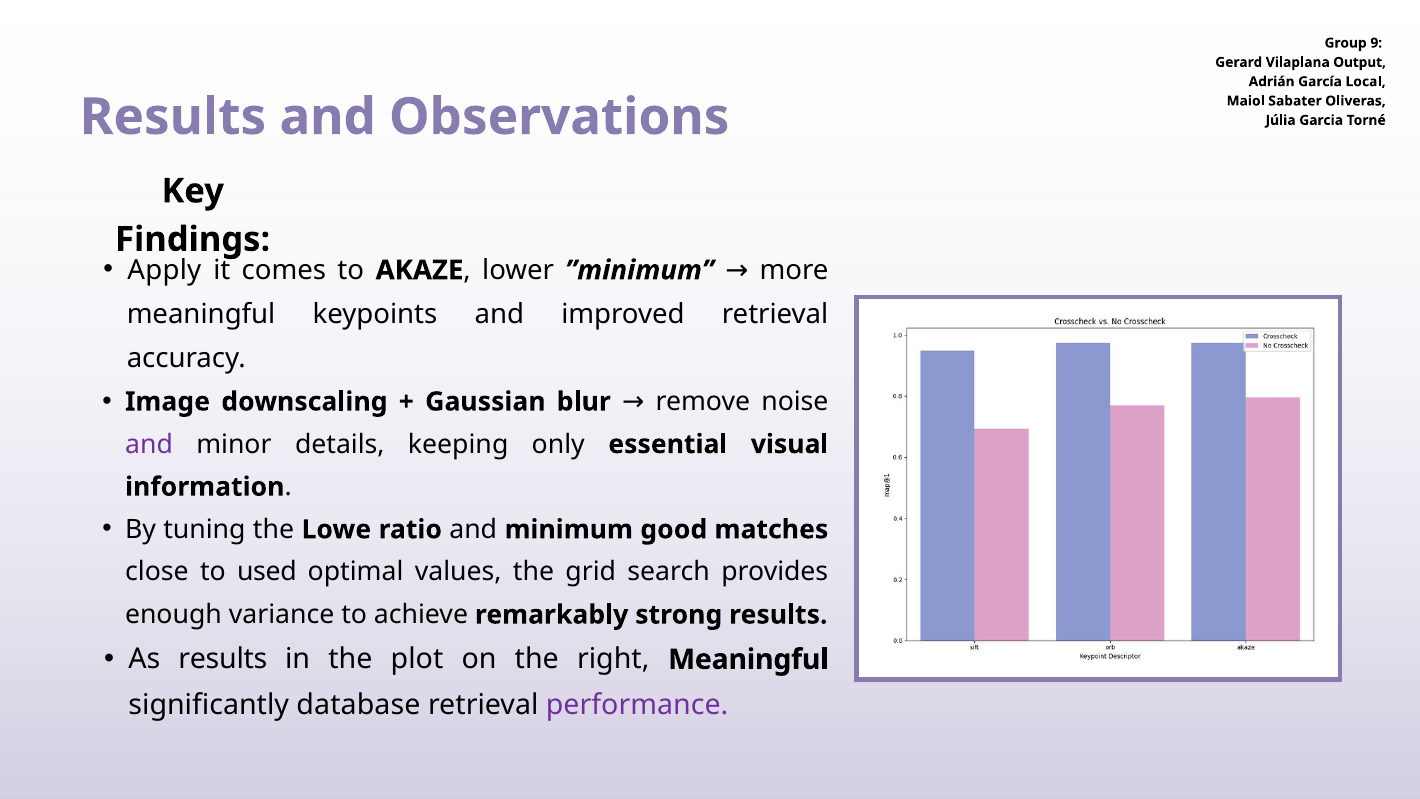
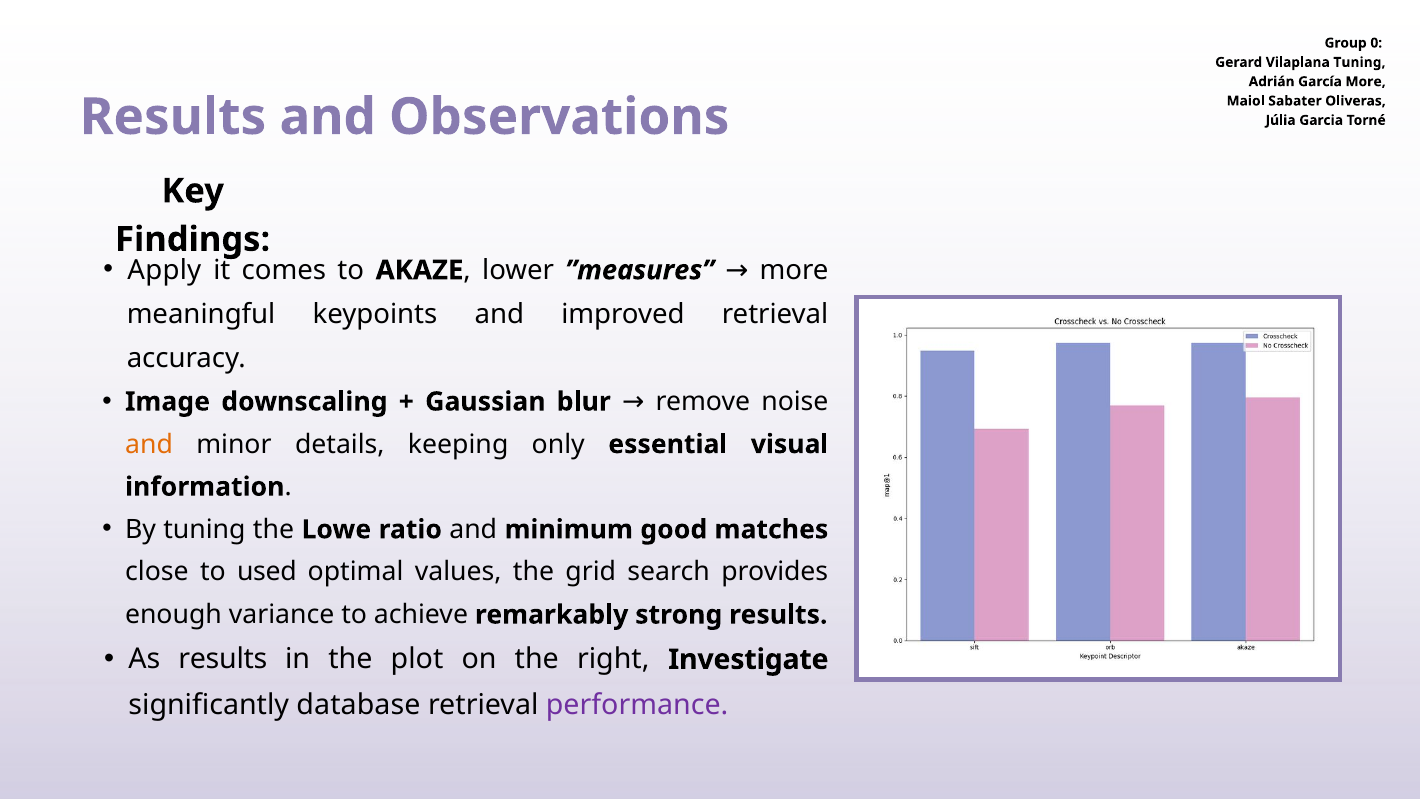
9: 9 -> 0
Vilaplana Output: Output -> Tuning
García Local: Local -> More
”minimum: ”minimum -> ”measures
and at (149, 444) colour: purple -> orange
right Meaningful: Meaningful -> Investigate
